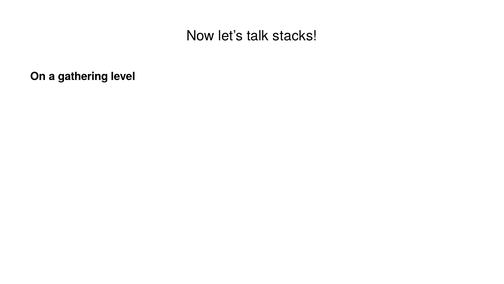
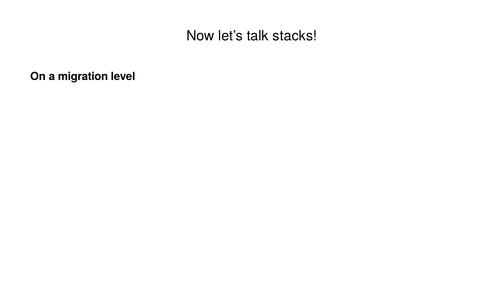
gathering: gathering -> migration
